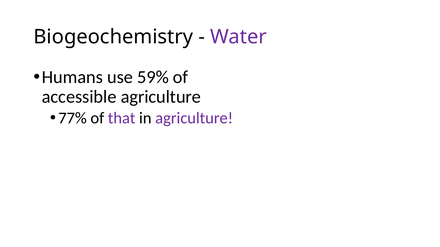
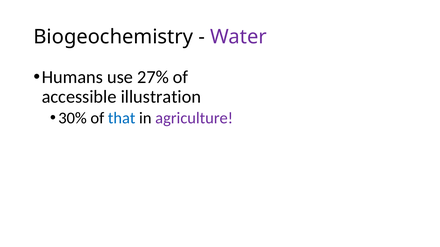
59%: 59% -> 27%
accessible agriculture: agriculture -> illustration
77%: 77% -> 30%
that colour: purple -> blue
